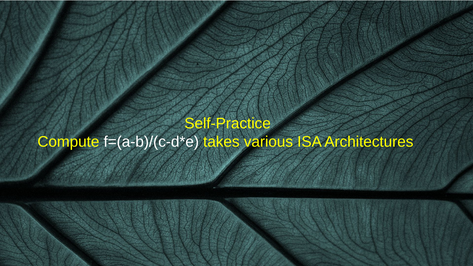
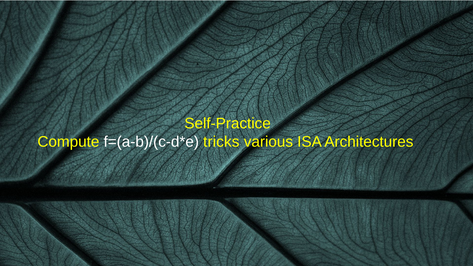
takes: takes -> tricks
